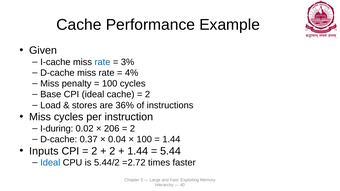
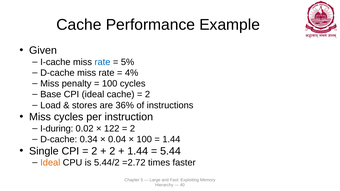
3%: 3% -> 5%
206: 206 -> 122
0.37: 0.37 -> 0.34
Inputs: Inputs -> Single
Ideal at (50, 163) colour: blue -> orange
